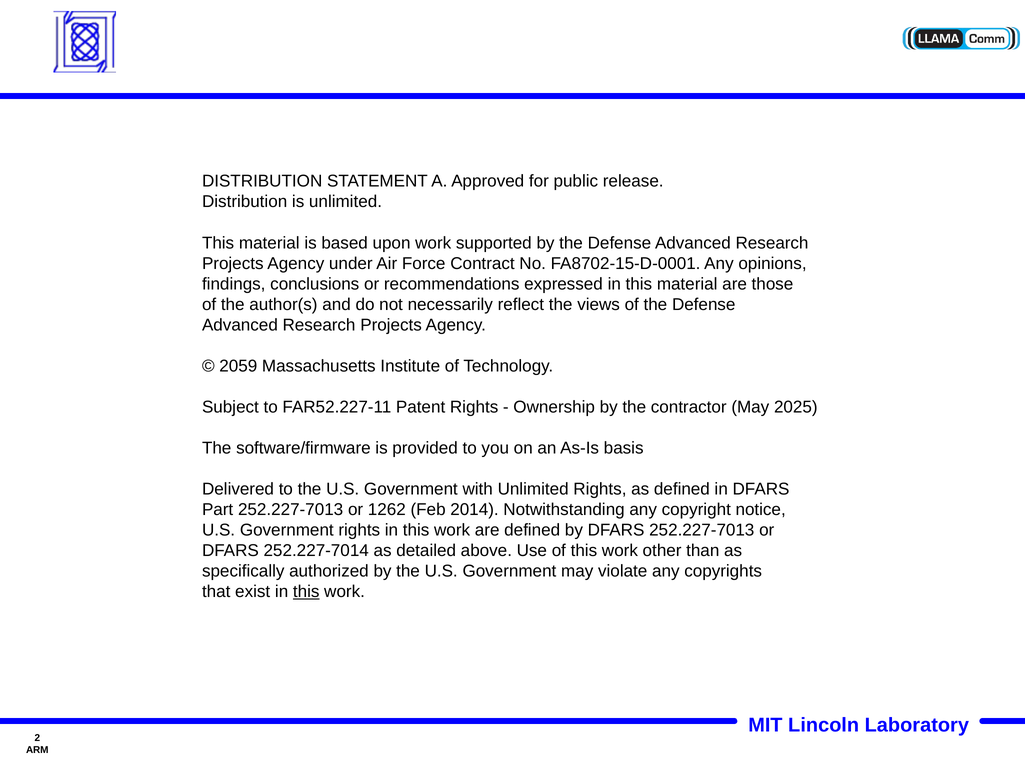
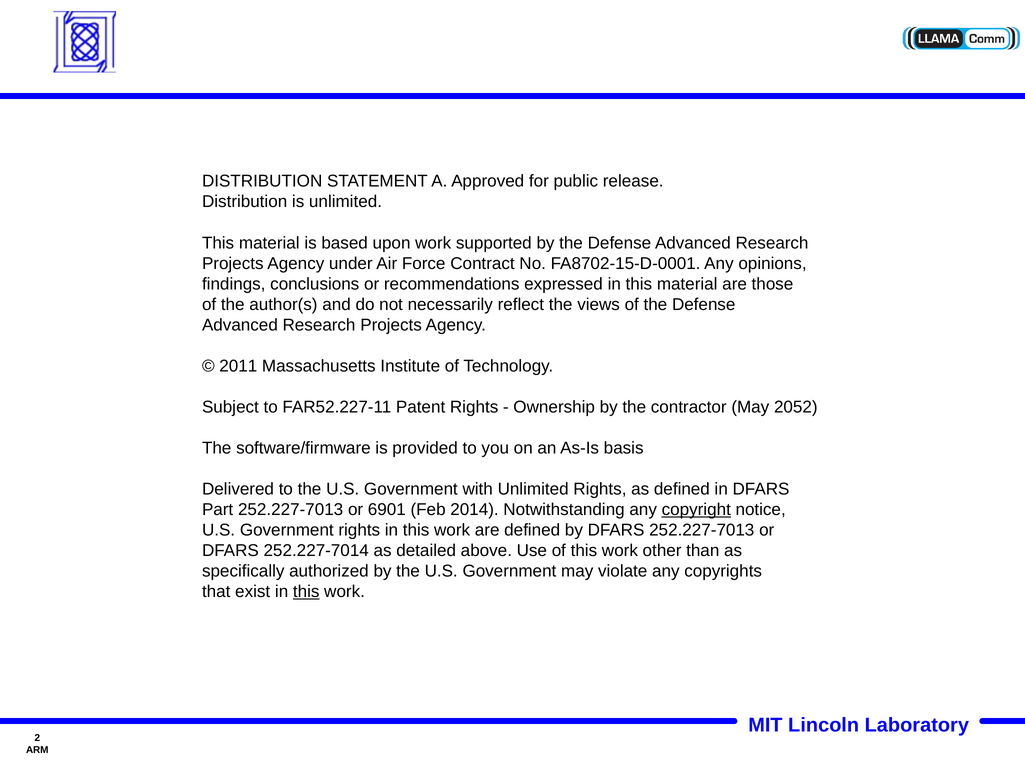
2059: 2059 -> 2011
2025: 2025 -> 2052
1262: 1262 -> 6901
copyright underline: none -> present
